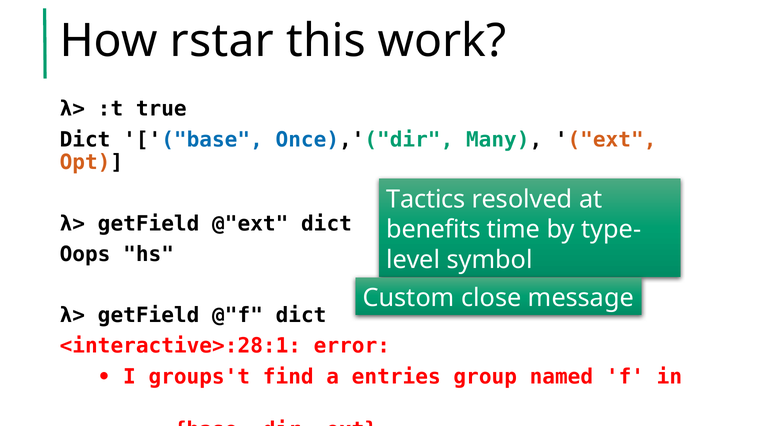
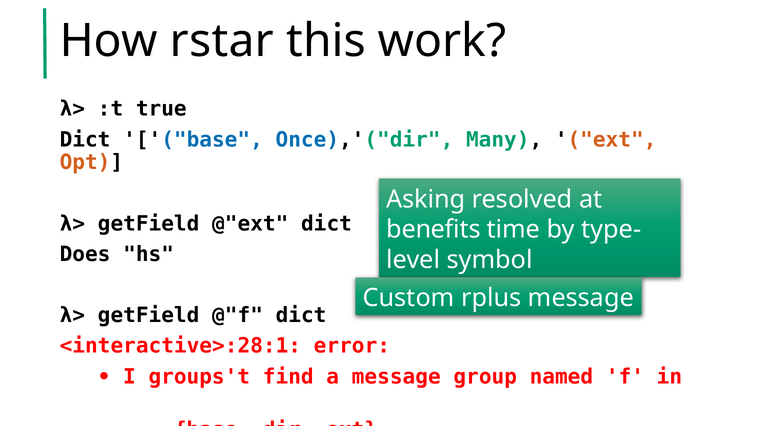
Tactics: Tactics -> Asking
Oops: Oops -> Does
close: close -> rplus
a entries: entries -> message
